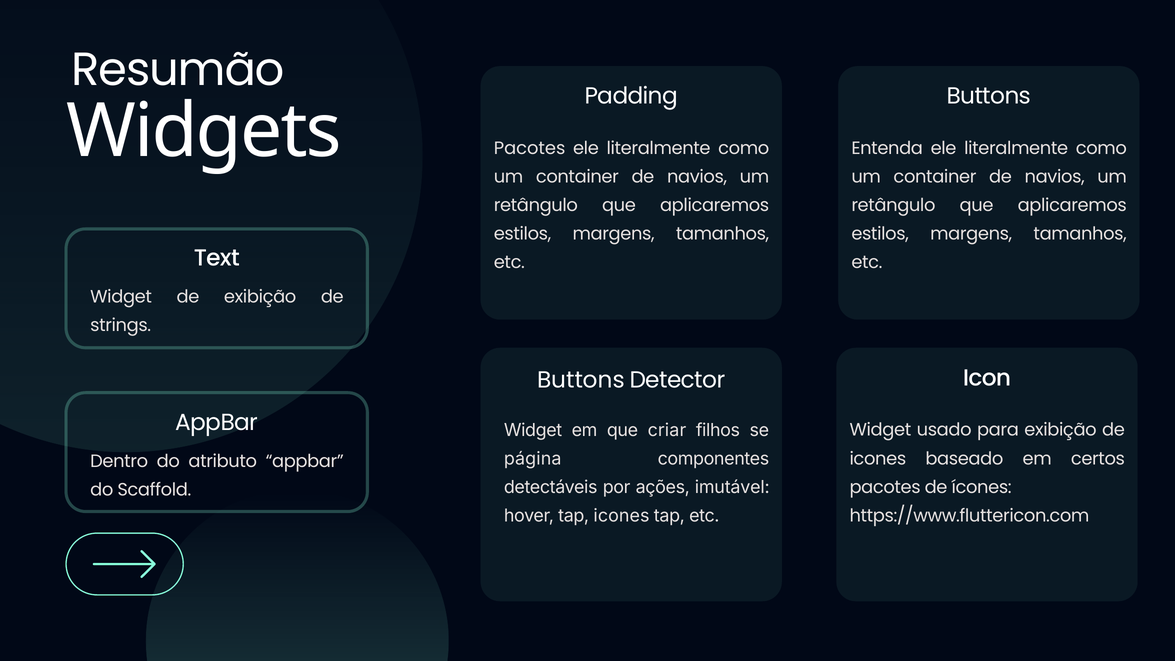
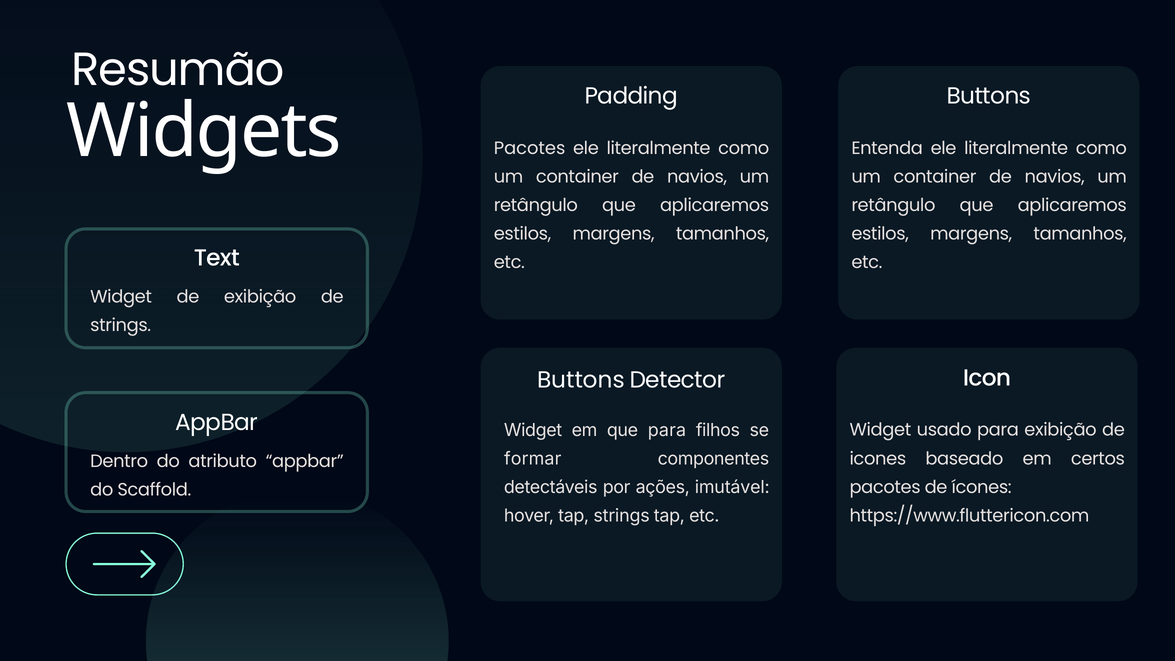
que criar: criar -> para
página: página -> formar
tap icones: icones -> strings
